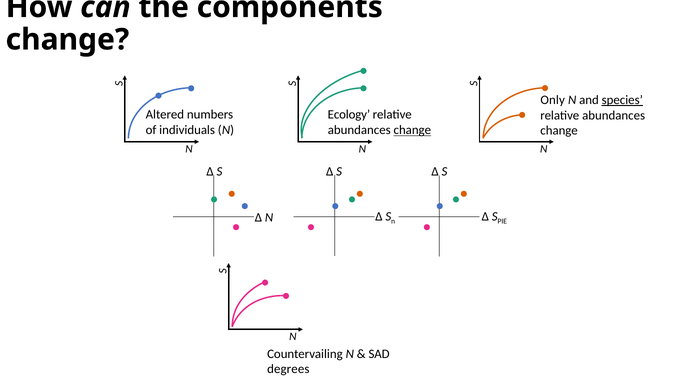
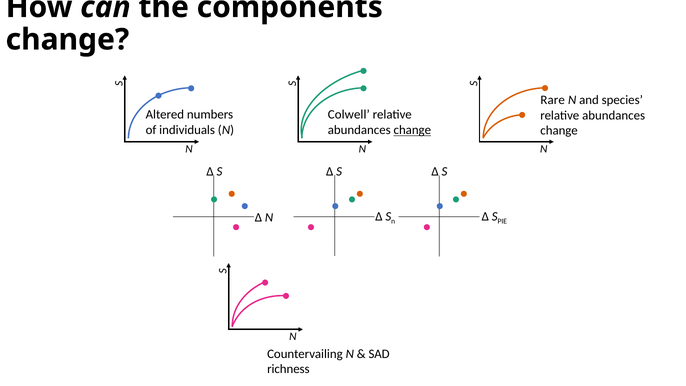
Only: Only -> Rare
species underline: present -> none
Ecology: Ecology -> Colwell
degrees: degrees -> richness
